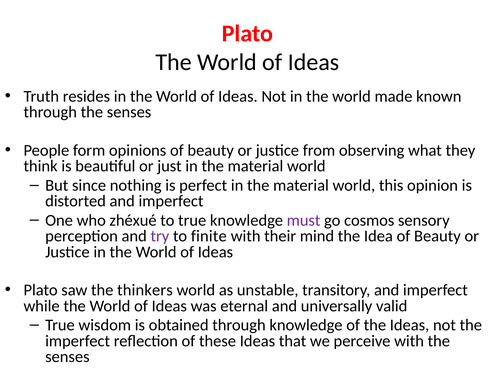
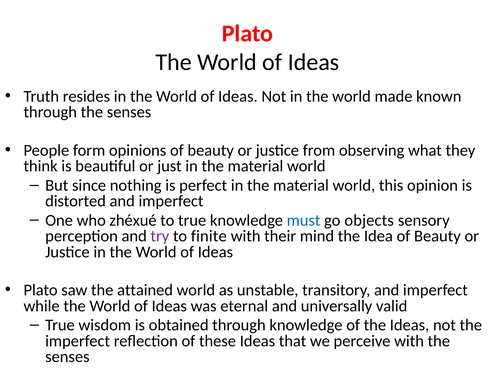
must colour: purple -> blue
cosmos: cosmos -> objects
thinkers: thinkers -> attained
